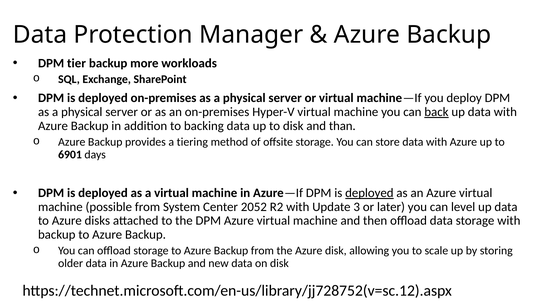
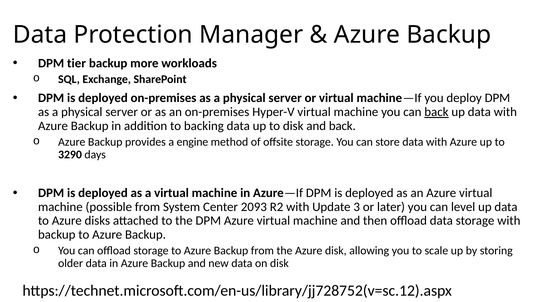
and than: than -> back
tiering: tiering -> engine
6901: 6901 -> 3290
deployed at (369, 193) underline: present -> none
2052: 2052 -> 2093
